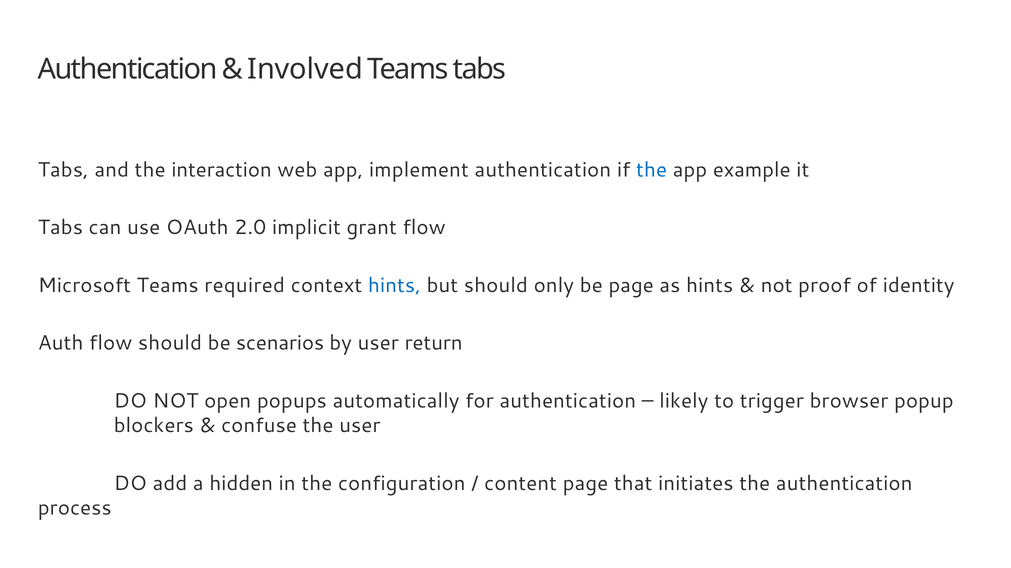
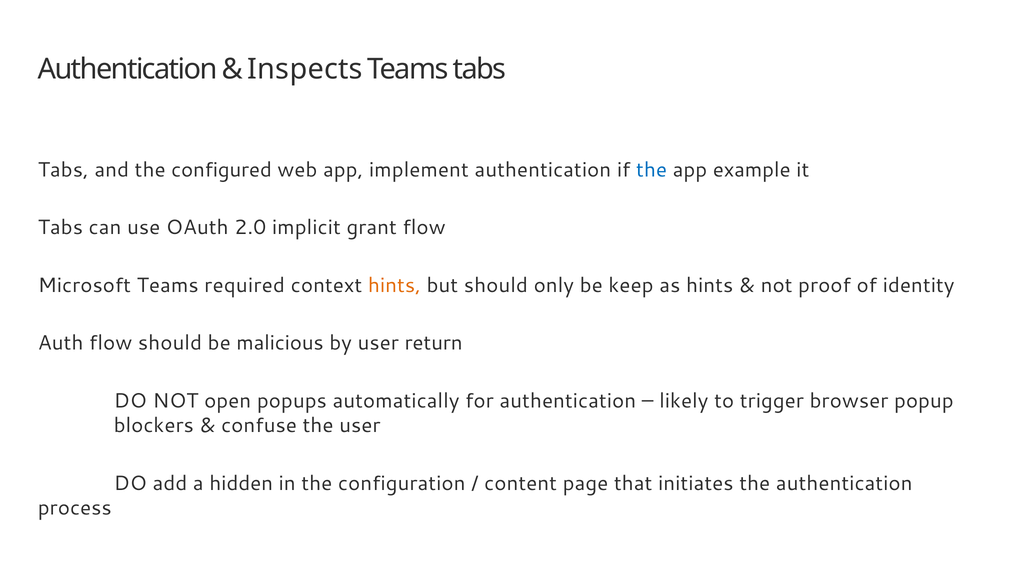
Involved: Involved -> Inspects
interaction: interaction -> configured
hints at (394, 286) colour: blue -> orange
be page: page -> keep
scenarios: scenarios -> malicious
